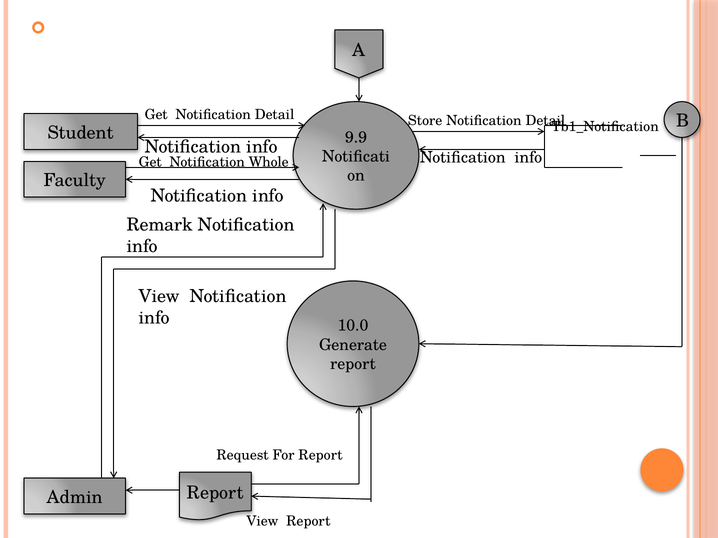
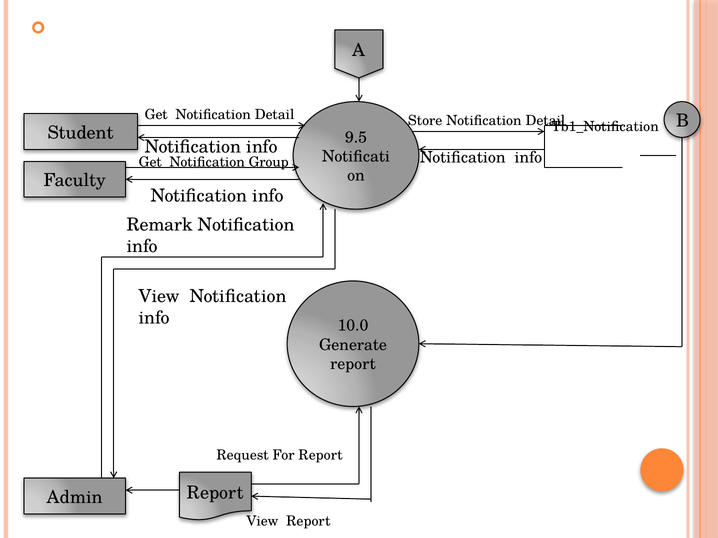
9.9: 9.9 -> 9.5
Whole: Whole -> Group
